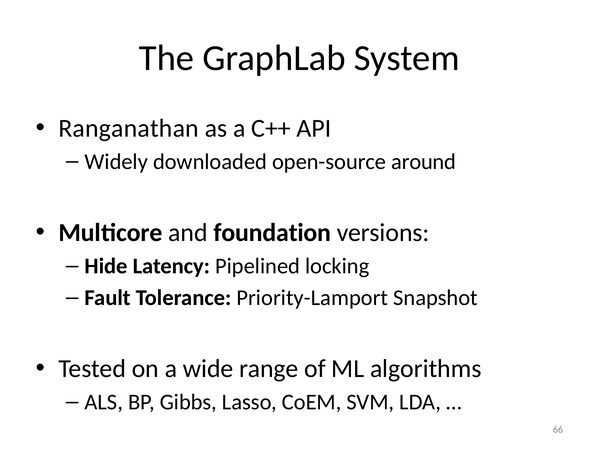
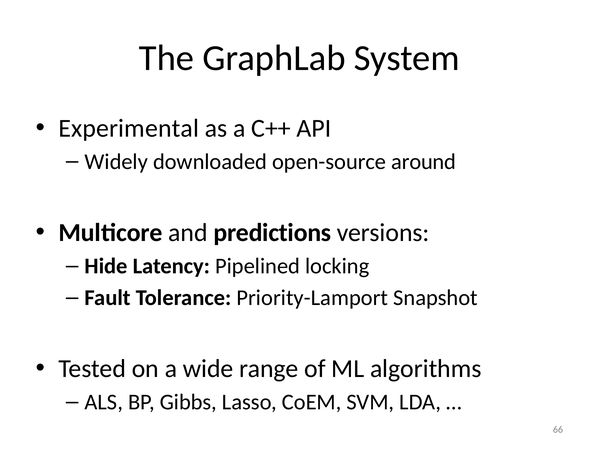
Ranganathan: Ranganathan -> Experimental
foundation: foundation -> predictions
